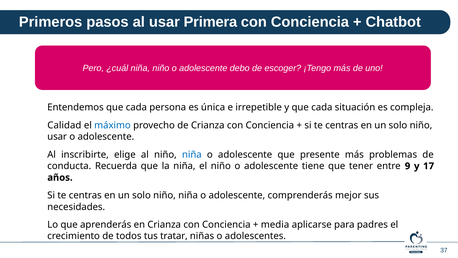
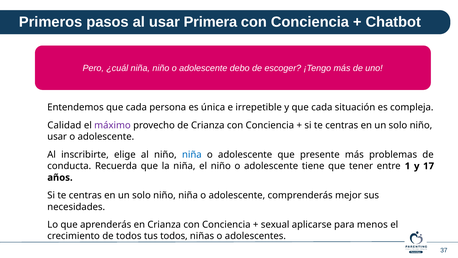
máximo colour: blue -> purple
9: 9 -> 1
media: media -> sexual
padres: padres -> menos
tus tratar: tratar -> todos
